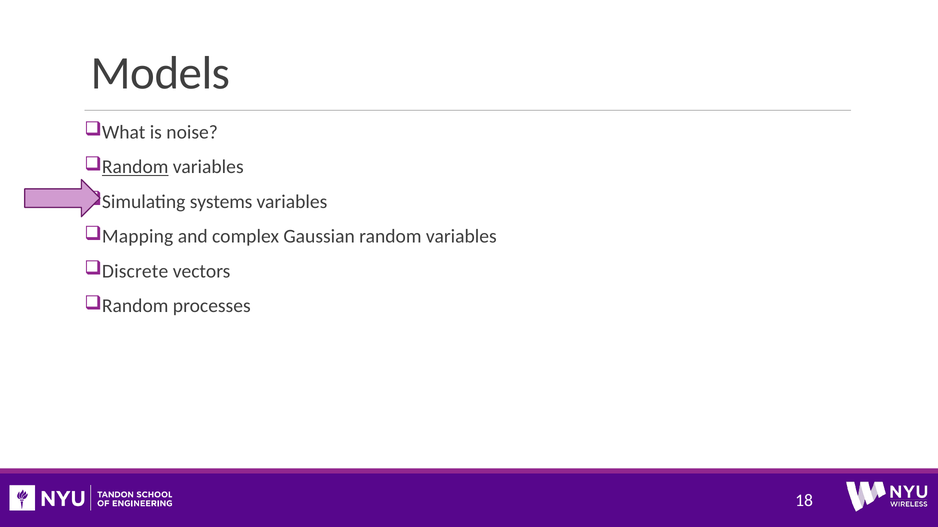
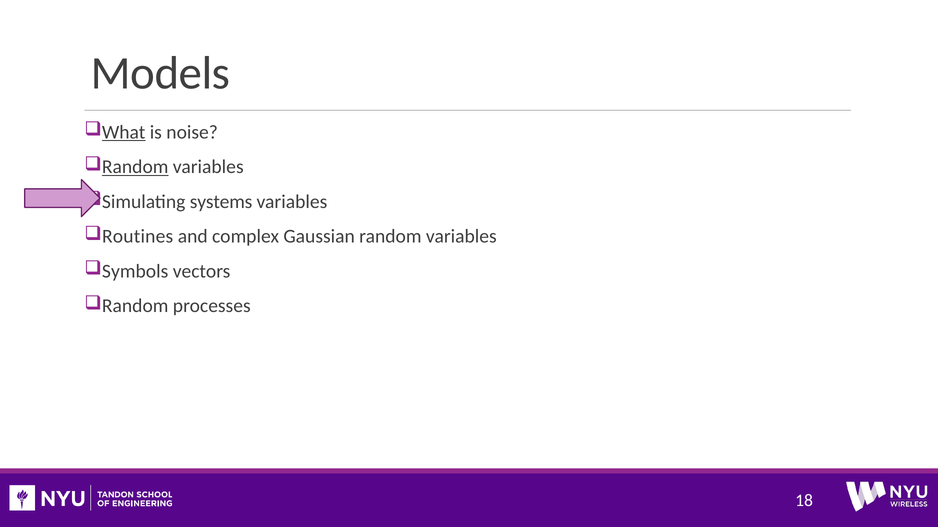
What underline: none -> present
Mapping: Mapping -> Routines
Discrete: Discrete -> Symbols
